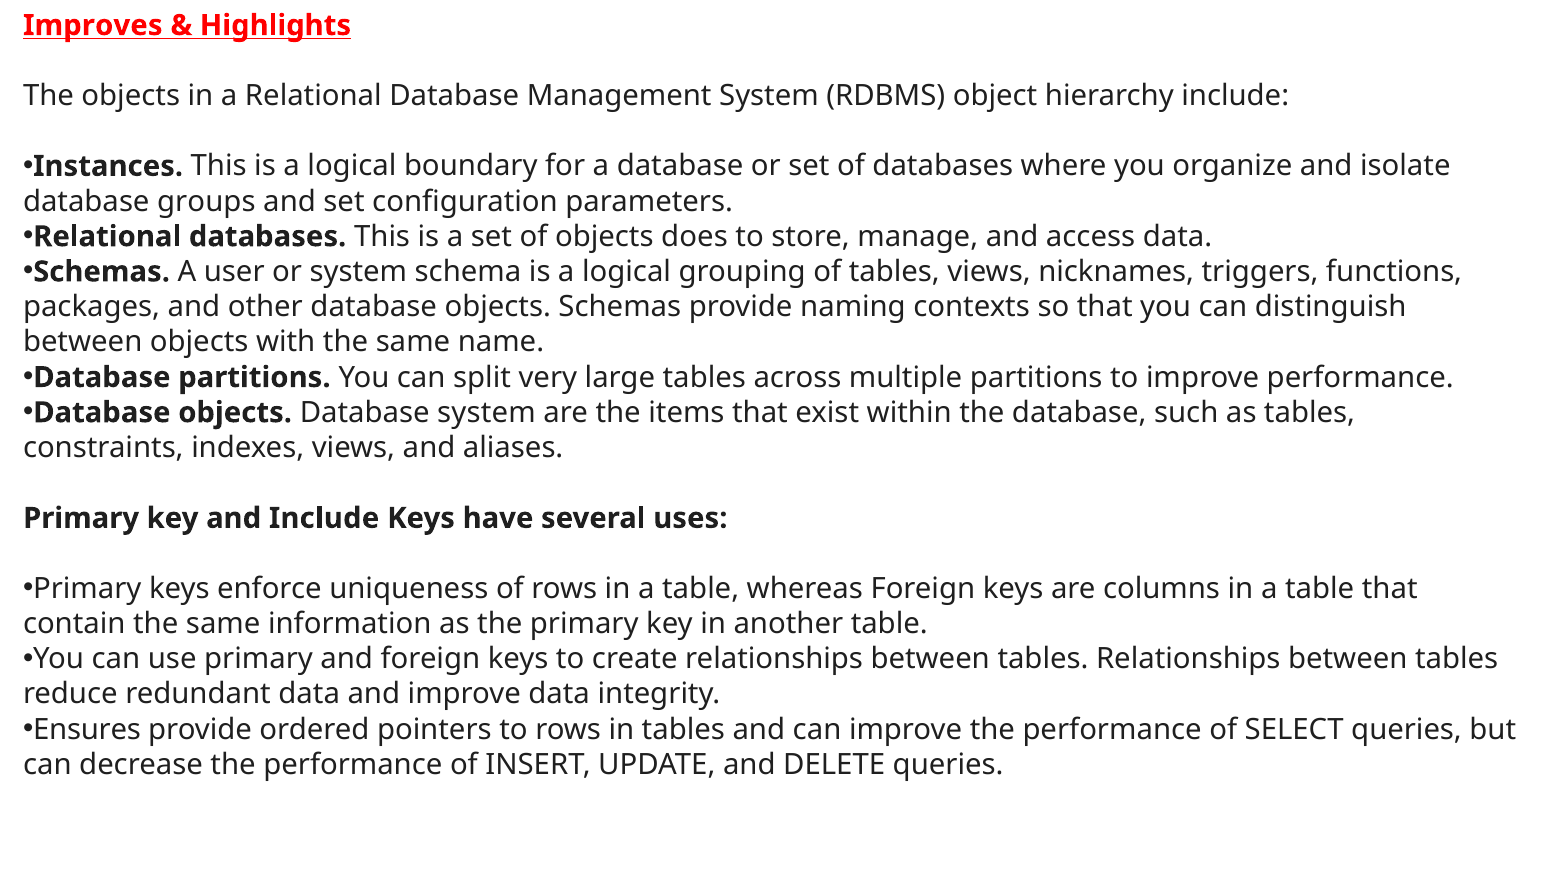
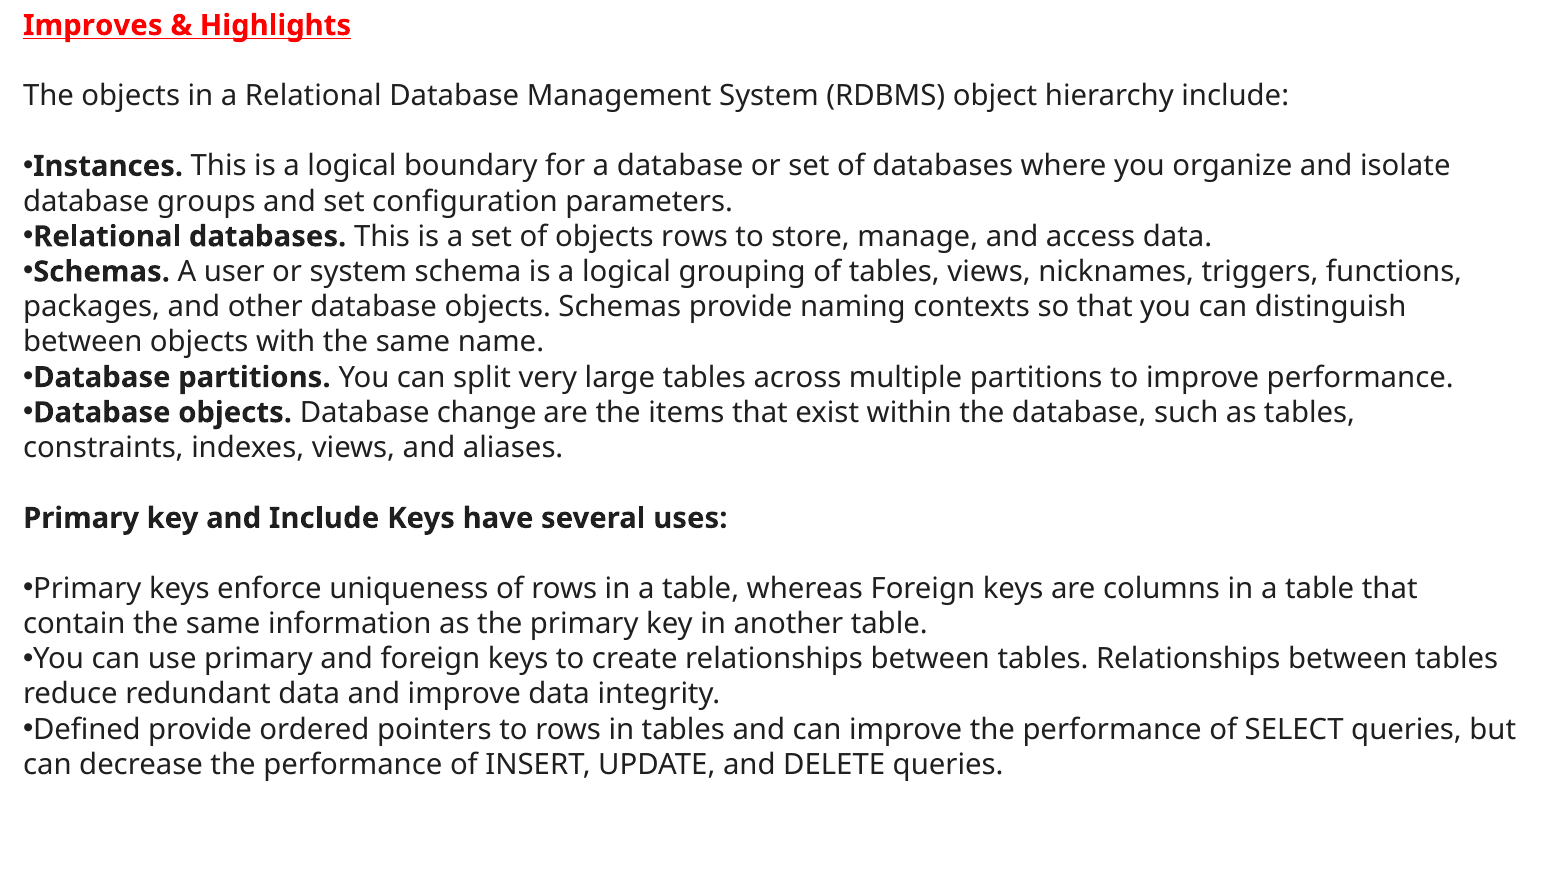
objects does: does -> rows
Database system: system -> change
Ensures: Ensures -> Defined
